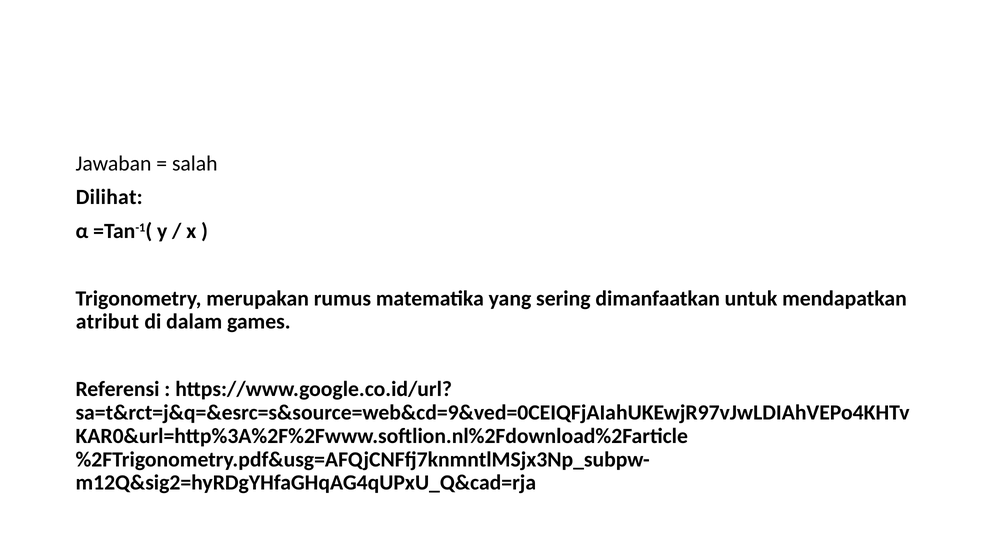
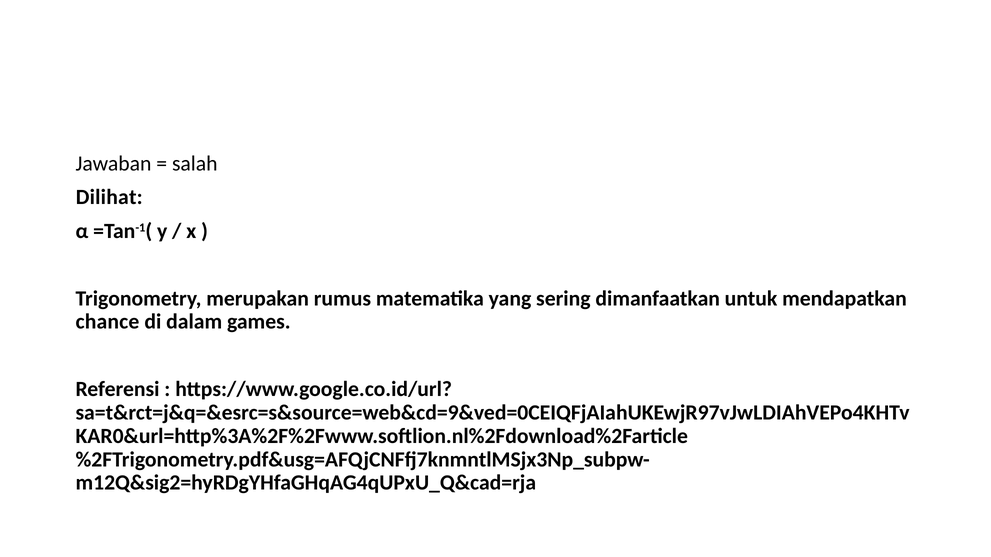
atribut: atribut -> chance
